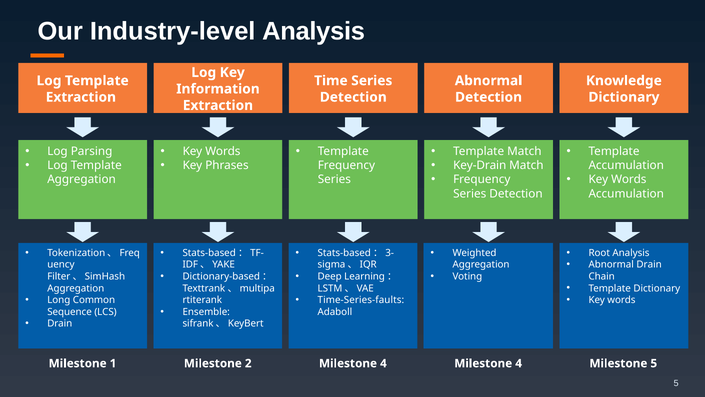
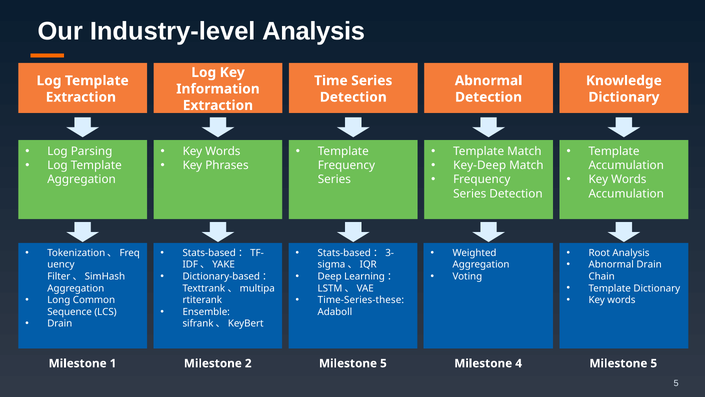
Key-Drain: Key-Drain -> Key-Deep
Time-Series-faults: Time-Series-faults -> Time-Series-these
1 Milestone 4: 4 -> 5
